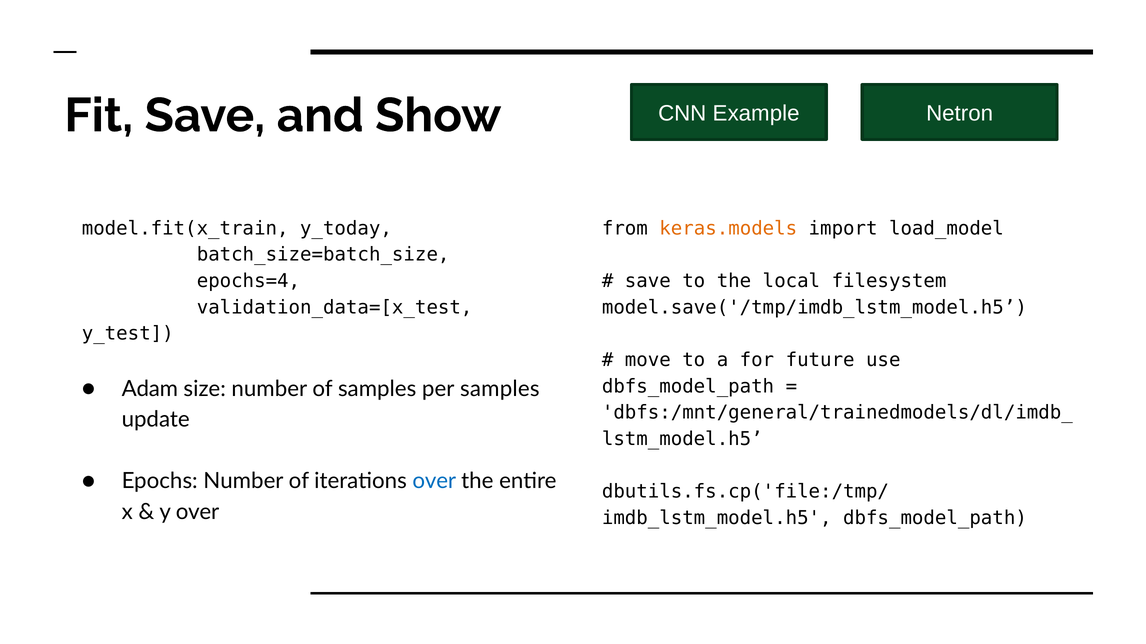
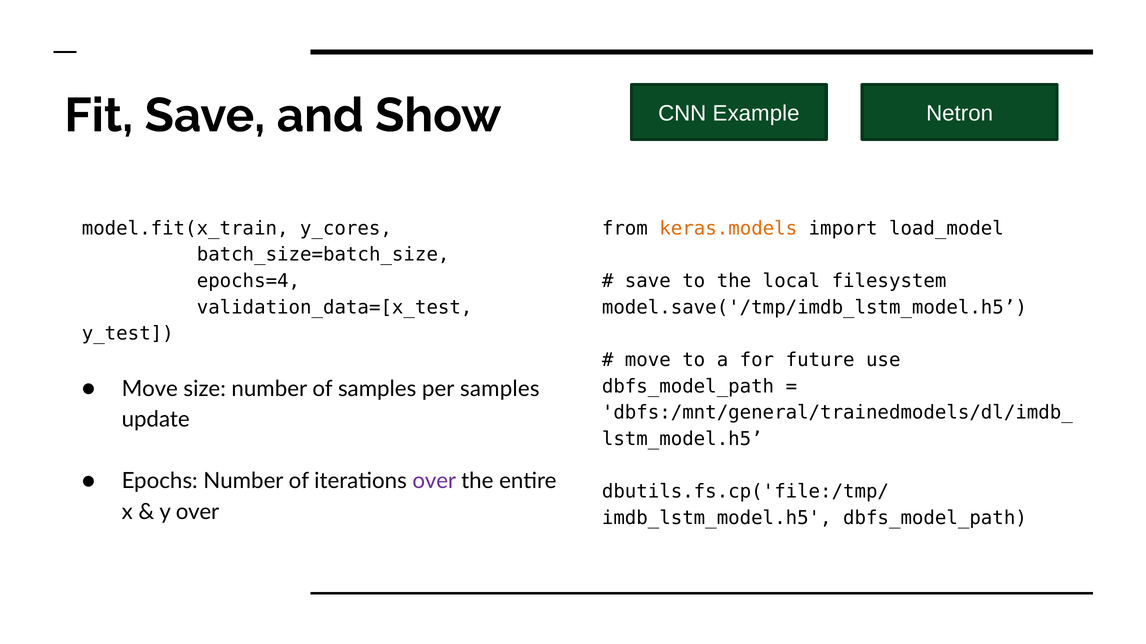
y_today: y_today -> y_cores
Adam at (150, 389): Adam -> Move
over at (434, 482) colour: blue -> purple
